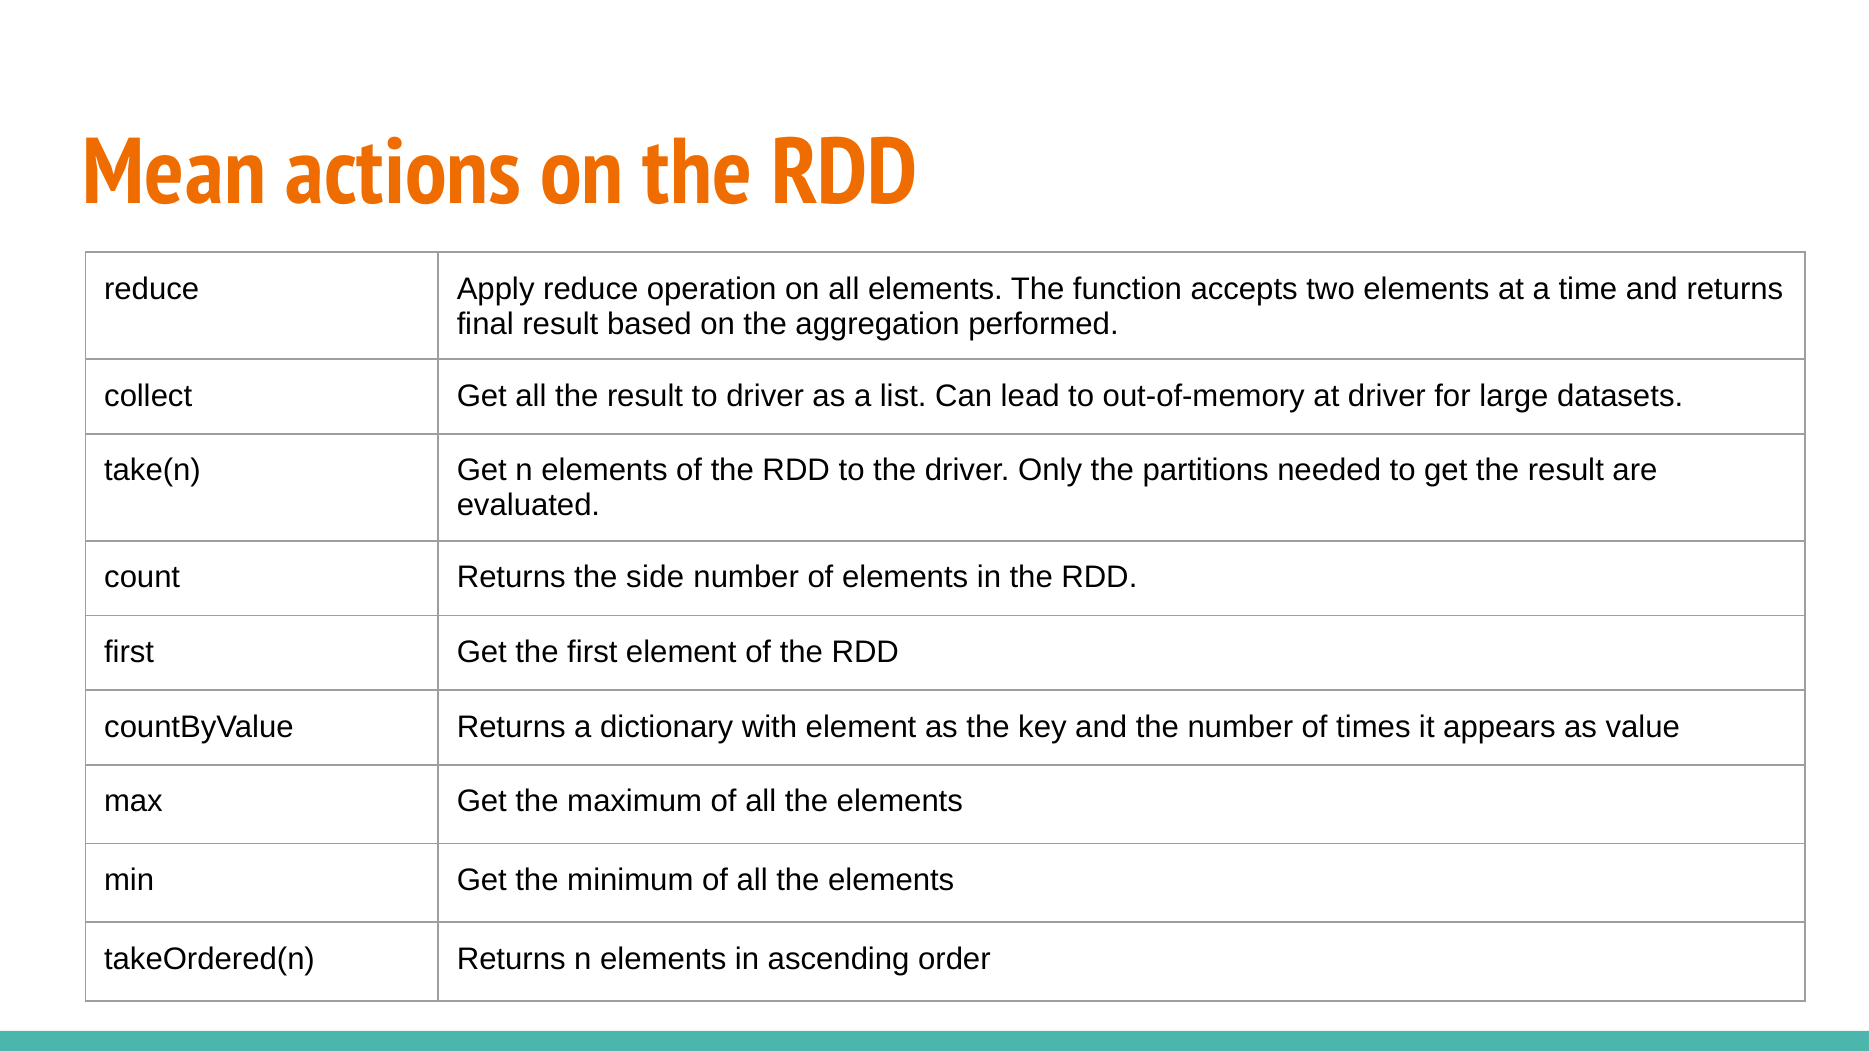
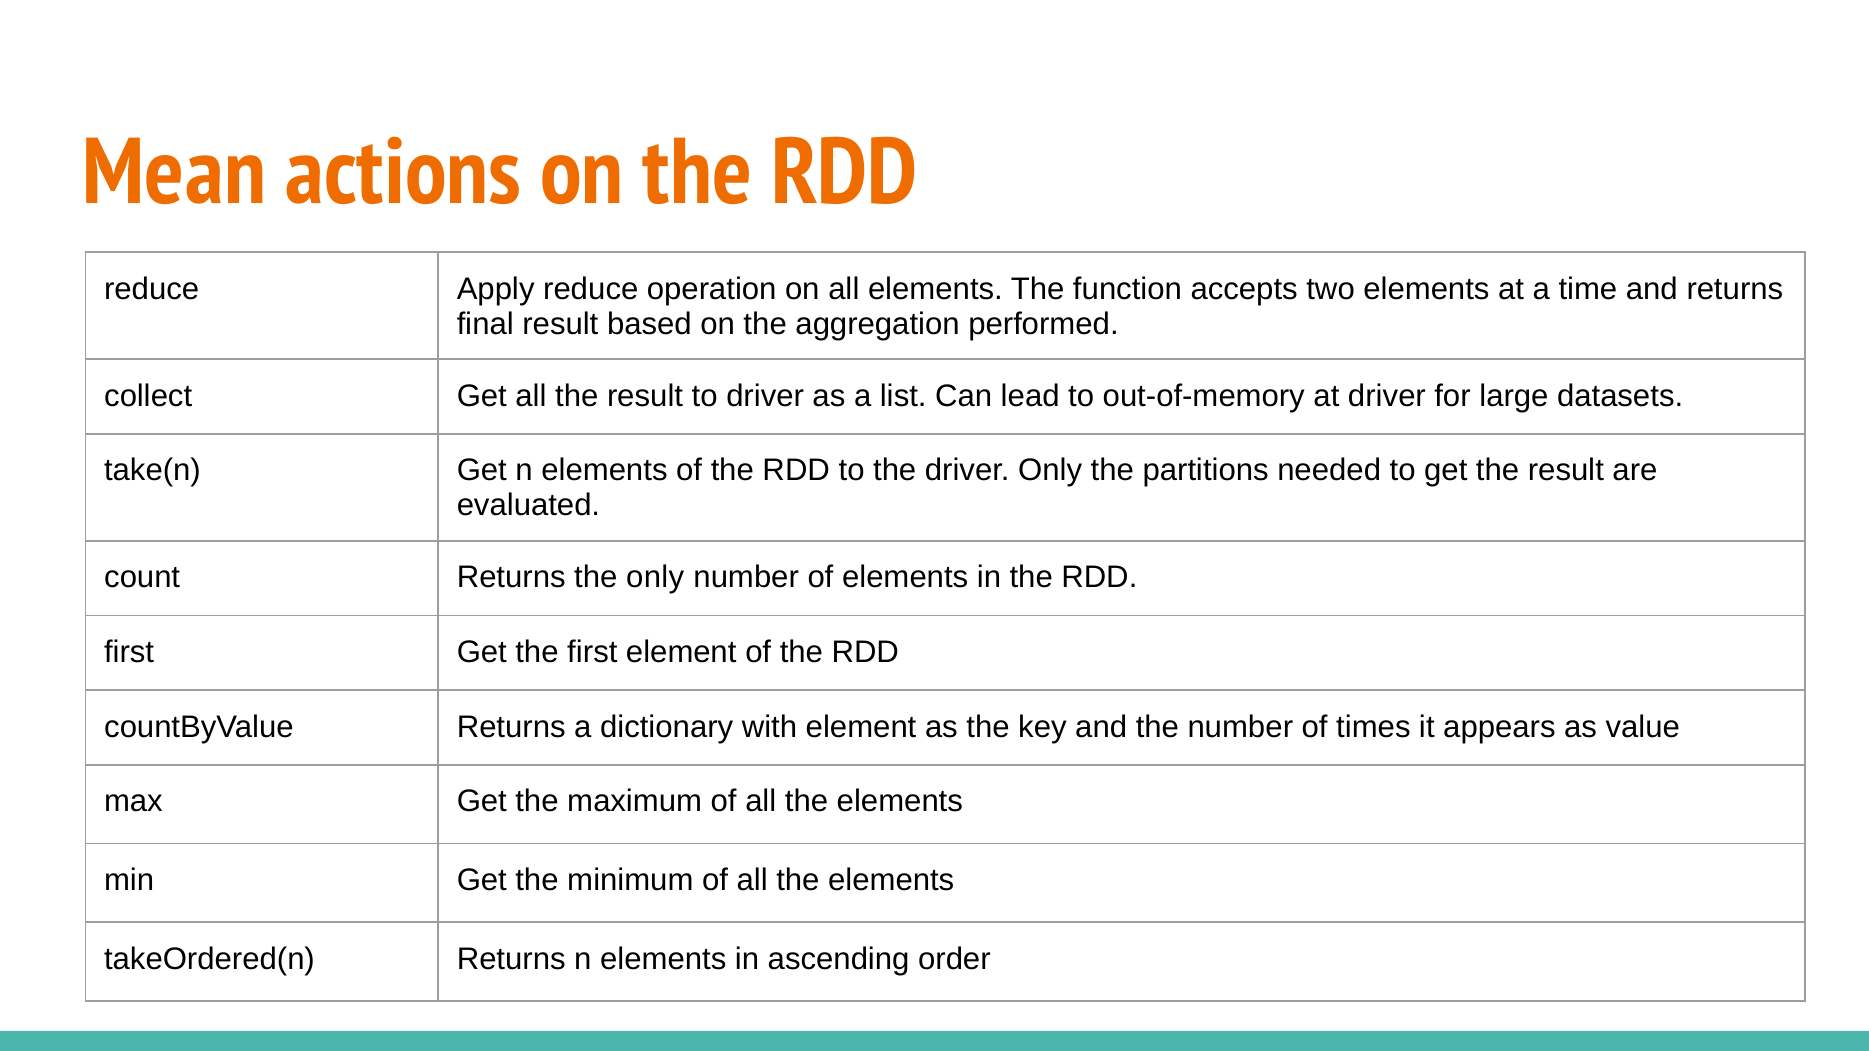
the side: side -> only
